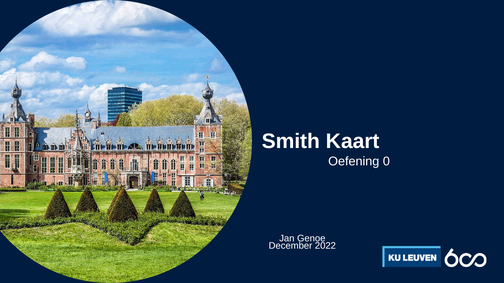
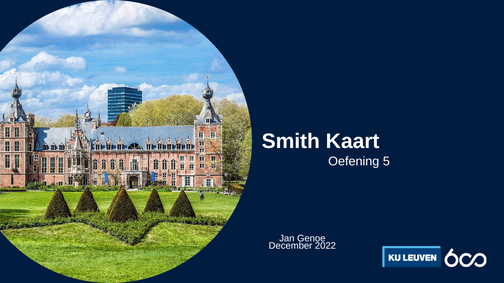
0: 0 -> 5
